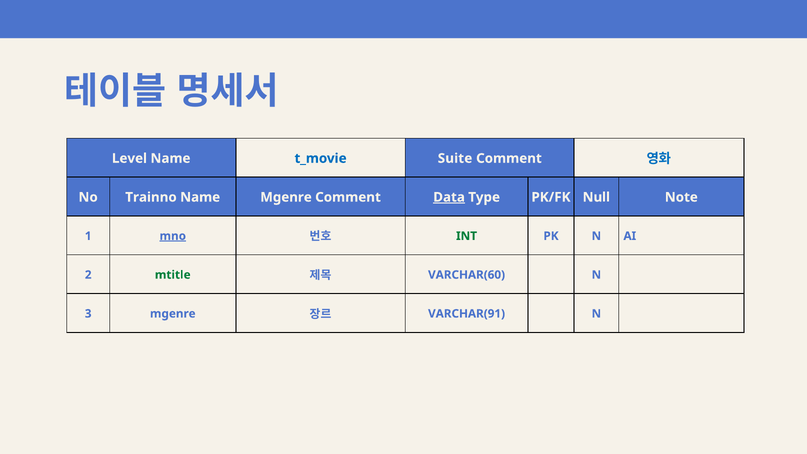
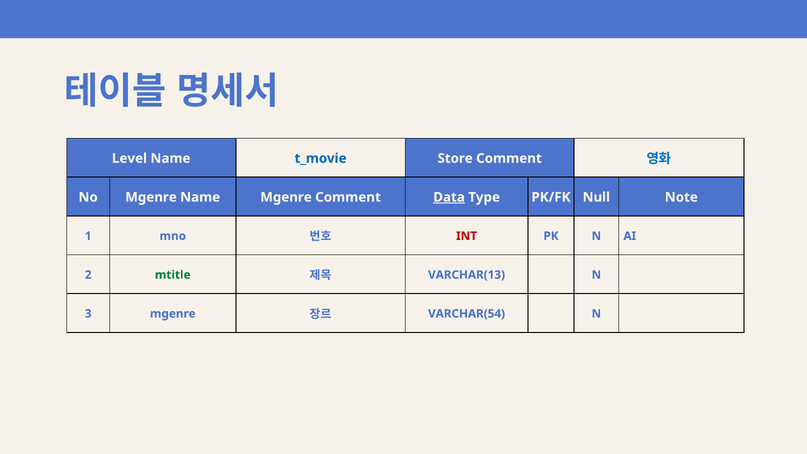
Suite: Suite -> Store
No Trainno: Trainno -> Mgenre
mno underline: present -> none
INT colour: green -> red
VARCHAR(60: VARCHAR(60 -> VARCHAR(13
VARCHAR(91: VARCHAR(91 -> VARCHAR(54
